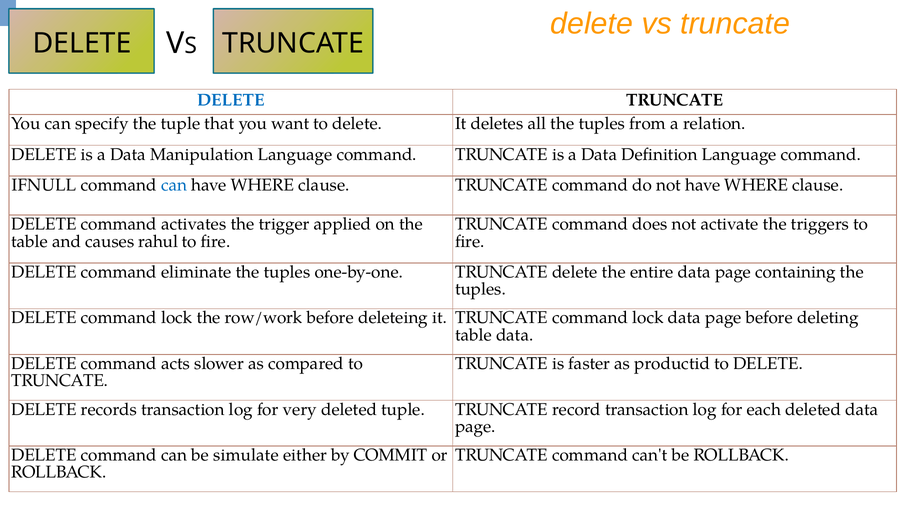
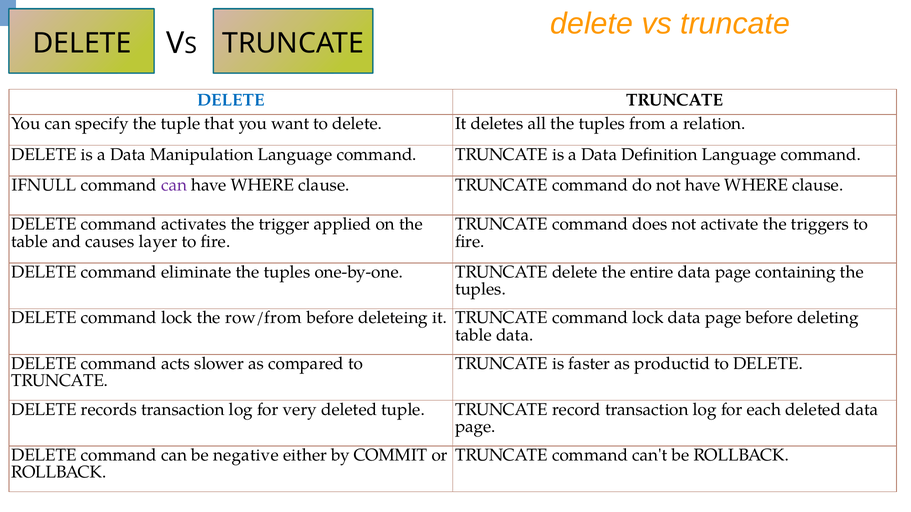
can at (174, 185) colour: blue -> purple
rahul: rahul -> layer
row/work: row/work -> row/from
simulate: simulate -> negative
